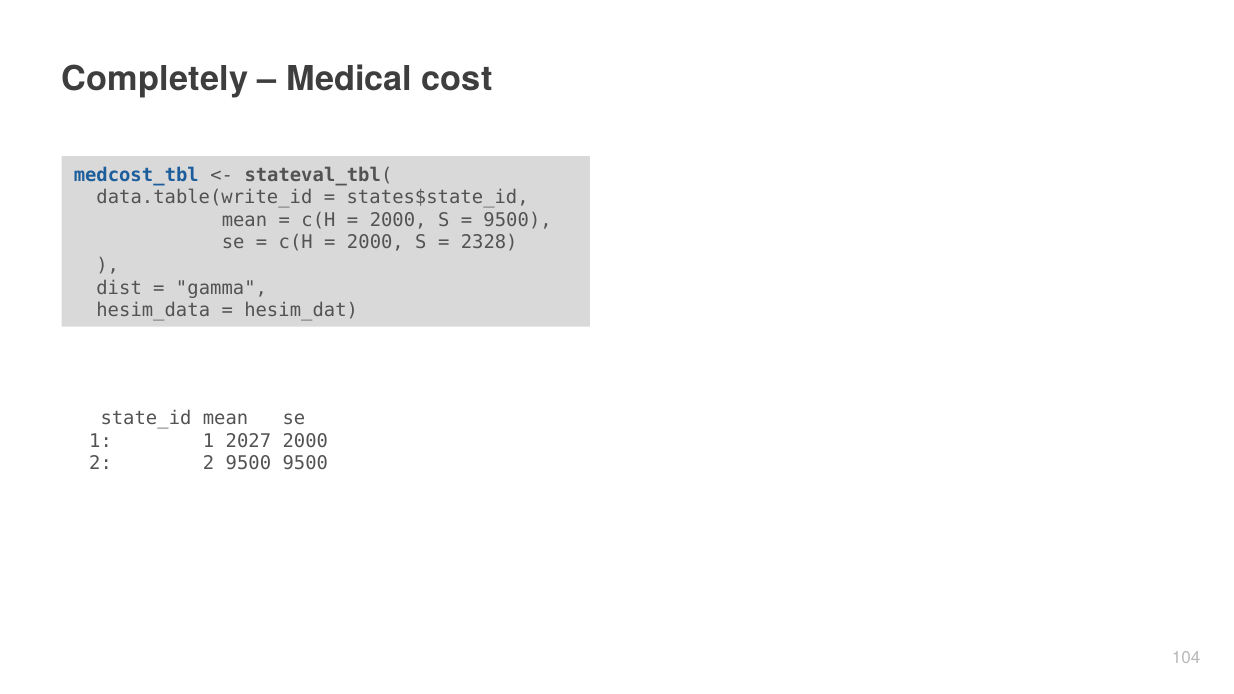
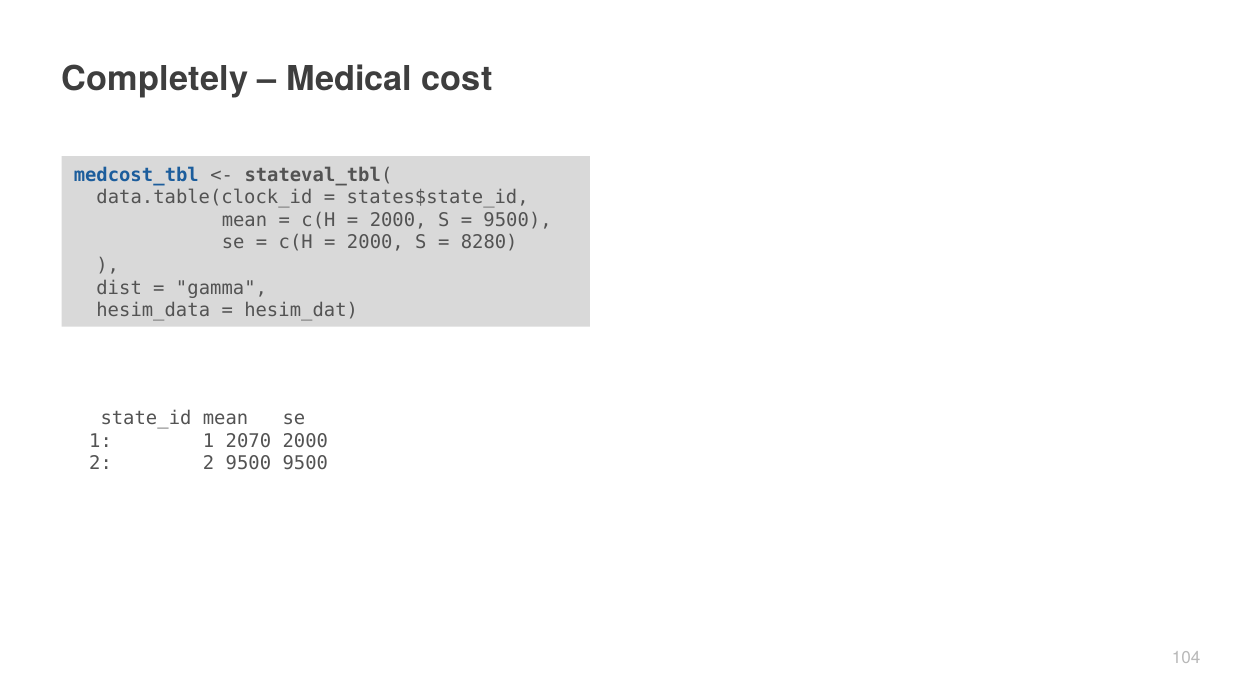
data.table(write_id: data.table(write_id -> data.table(clock_id
2328: 2328 -> 8280
2027: 2027 -> 2070
